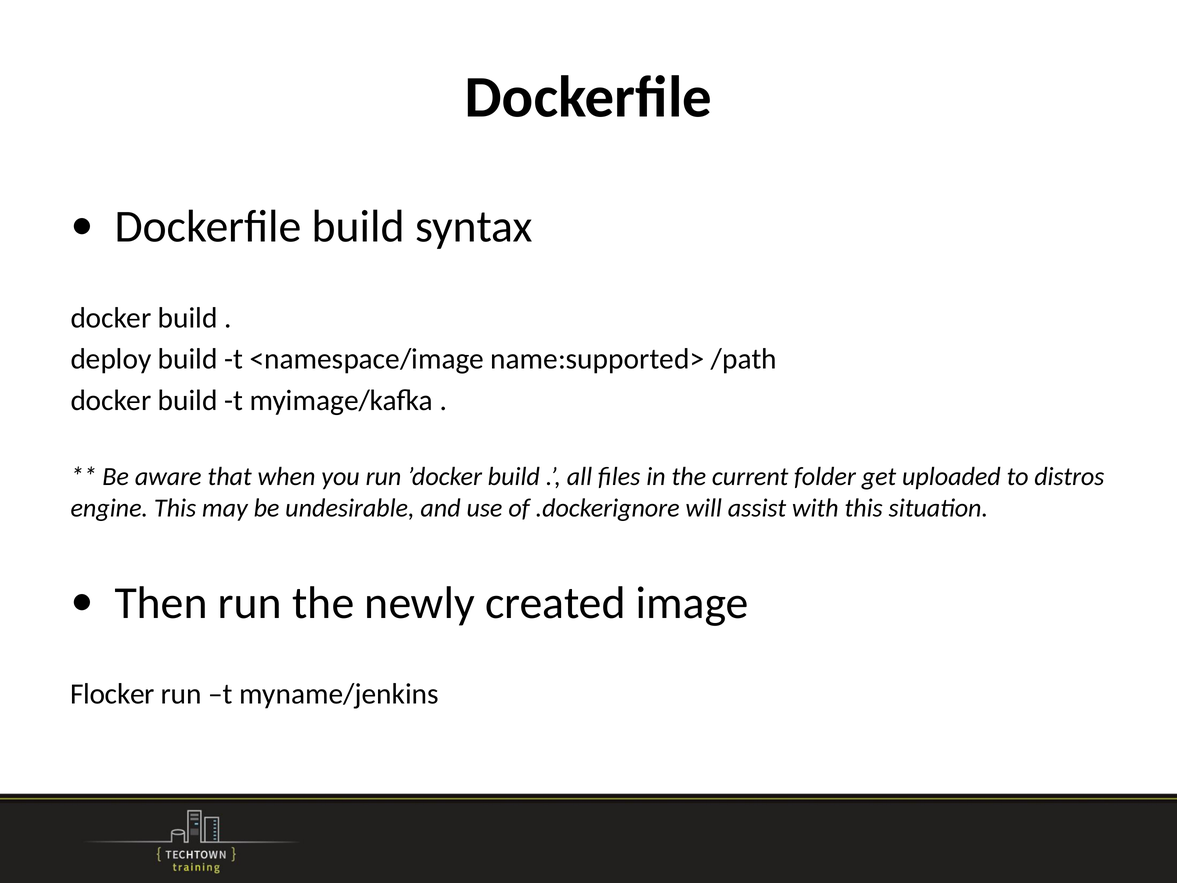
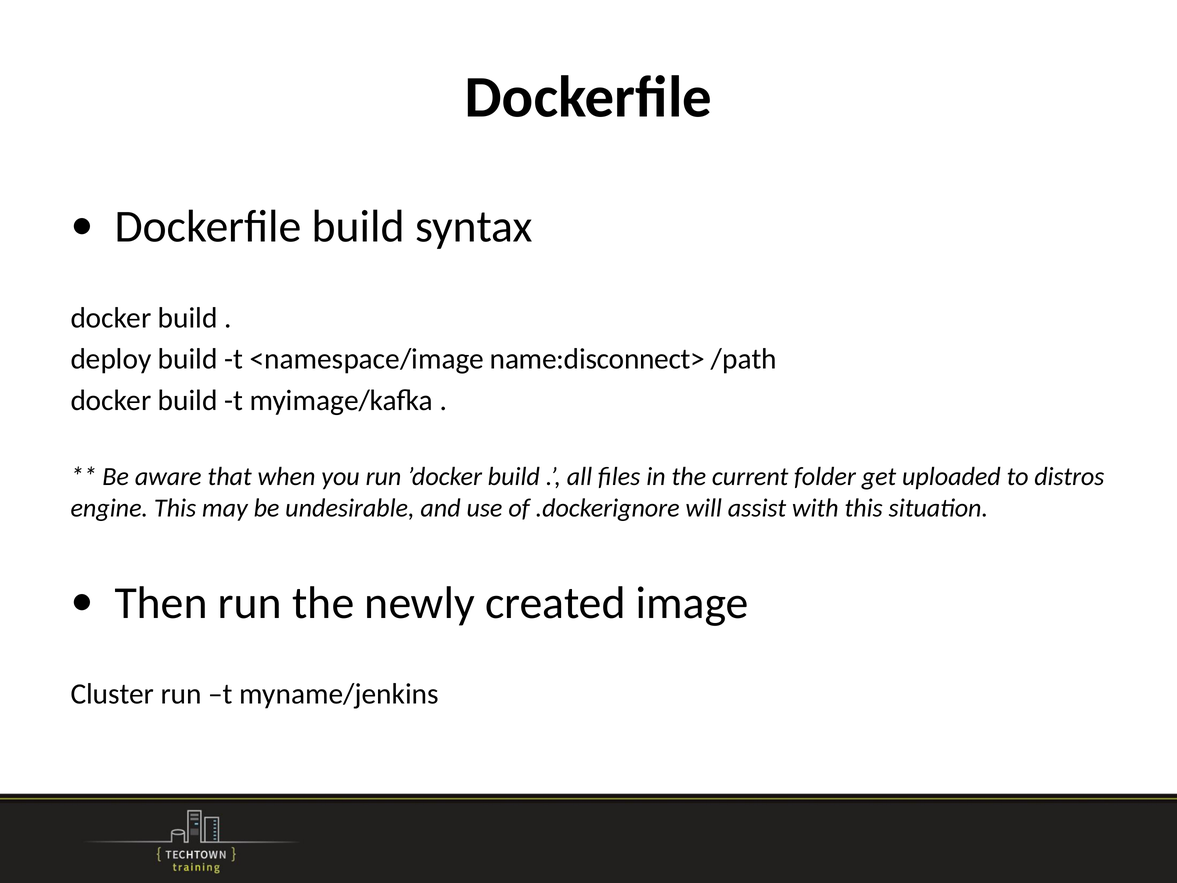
name:supported>: name:supported> -> name:disconnect>
Flocker: Flocker -> Cluster
